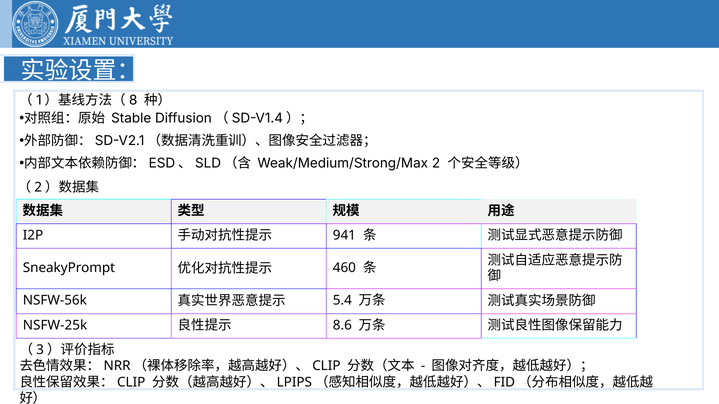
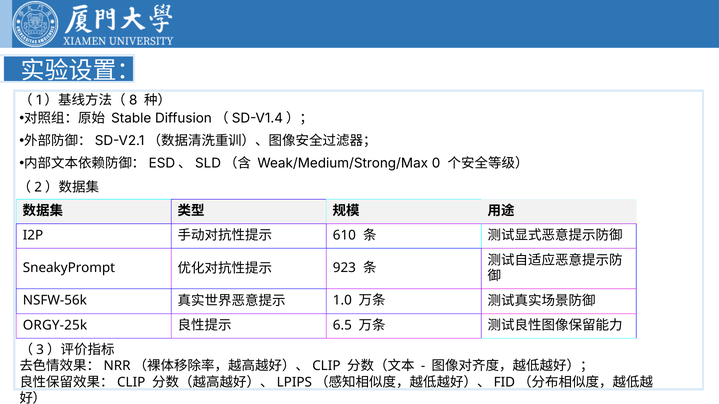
2: 2 -> 0
941: 941 -> 610
460: 460 -> 923
5.4: 5.4 -> 1.0
NSFW-25k: NSFW-25k -> ORGY-25k
8.6: 8.6 -> 6.5
